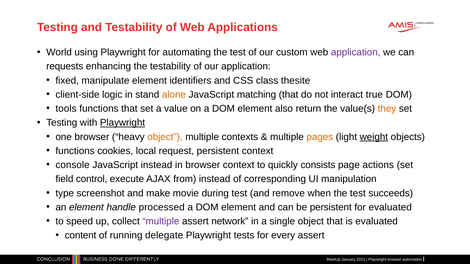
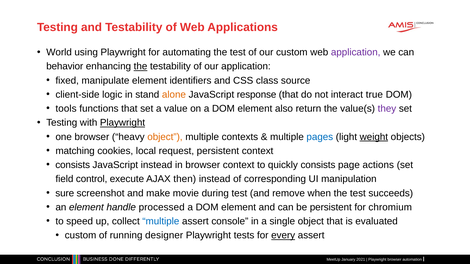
requests: requests -> behavior
the at (141, 67) underline: none -> present
thesite: thesite -> source
matching: matching -> response
they colour: orange -> purple
pages colour: orange -> blue
functions at (75, 151): functions -> matching
console at (73, 165): console -> consists
from: from -> then
type: type -> sure
for evaluated: evaluated -> chromium
multiple at (161, 222) colour: purple -> blue
network: network -> console
content at (81, 236): content -> custom
delegate: delegate -> designer
every underline: none -> present
